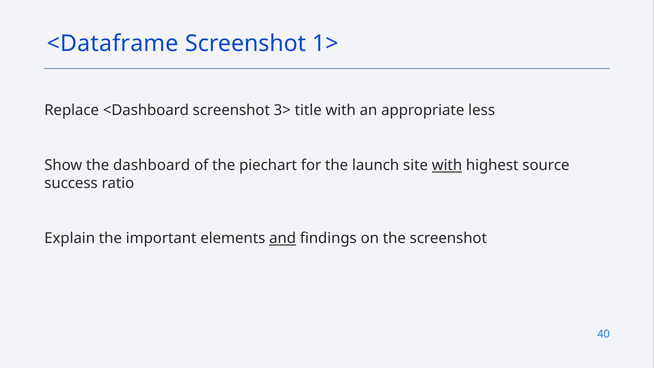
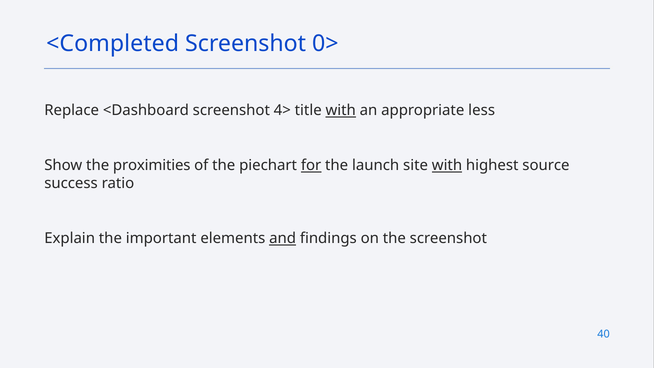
<Dataframe: <Dataframe -> <Completed
1>: 1> -> 0>
3>: 3> -> 4>
with at (341, 110) underline: none -> present
dashboard: dashboard -> proximities
for underline: none -> present
